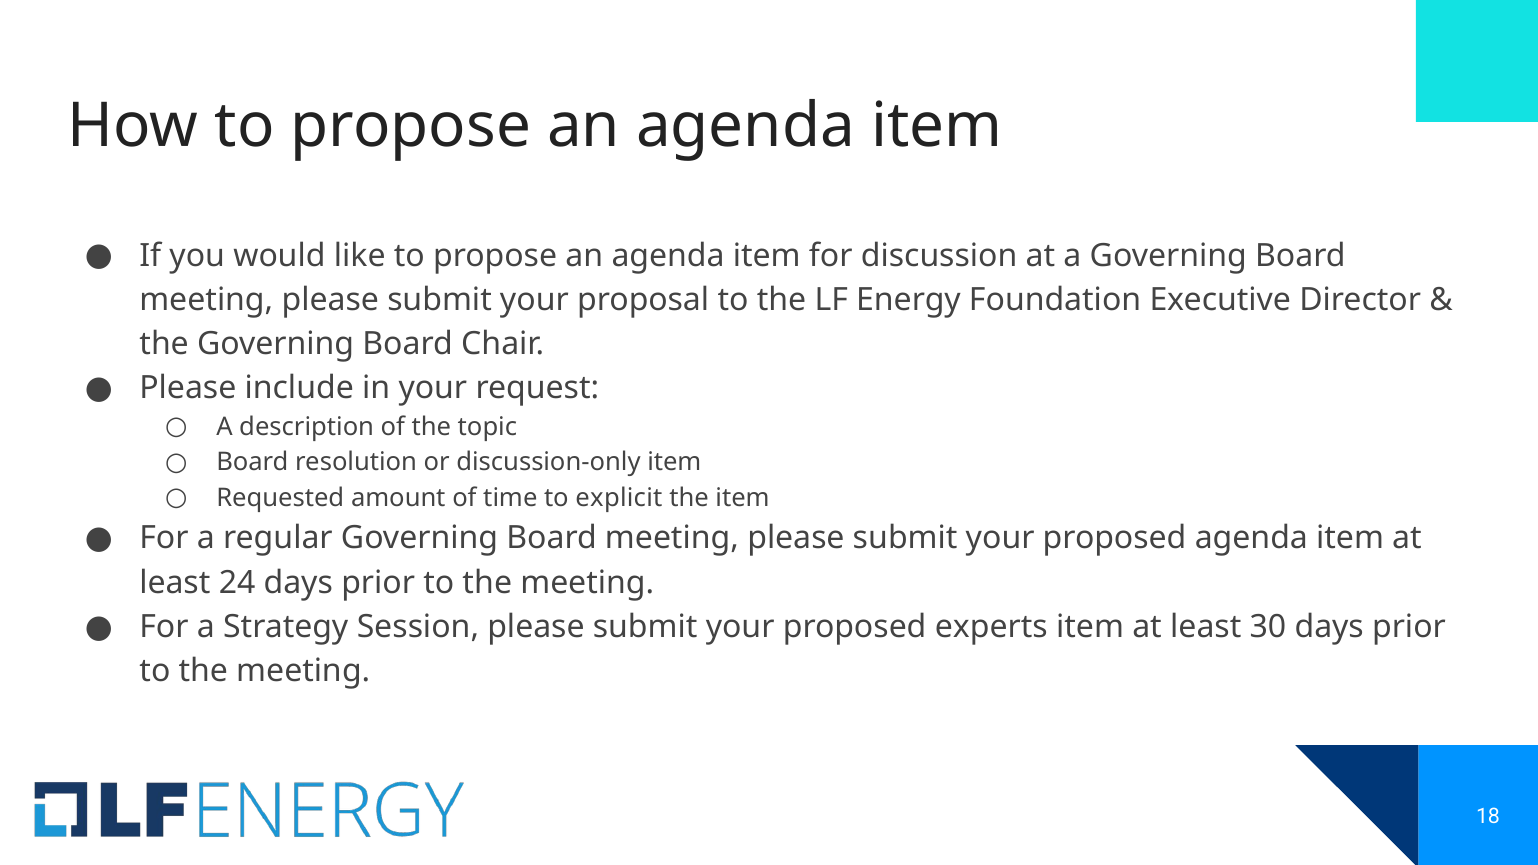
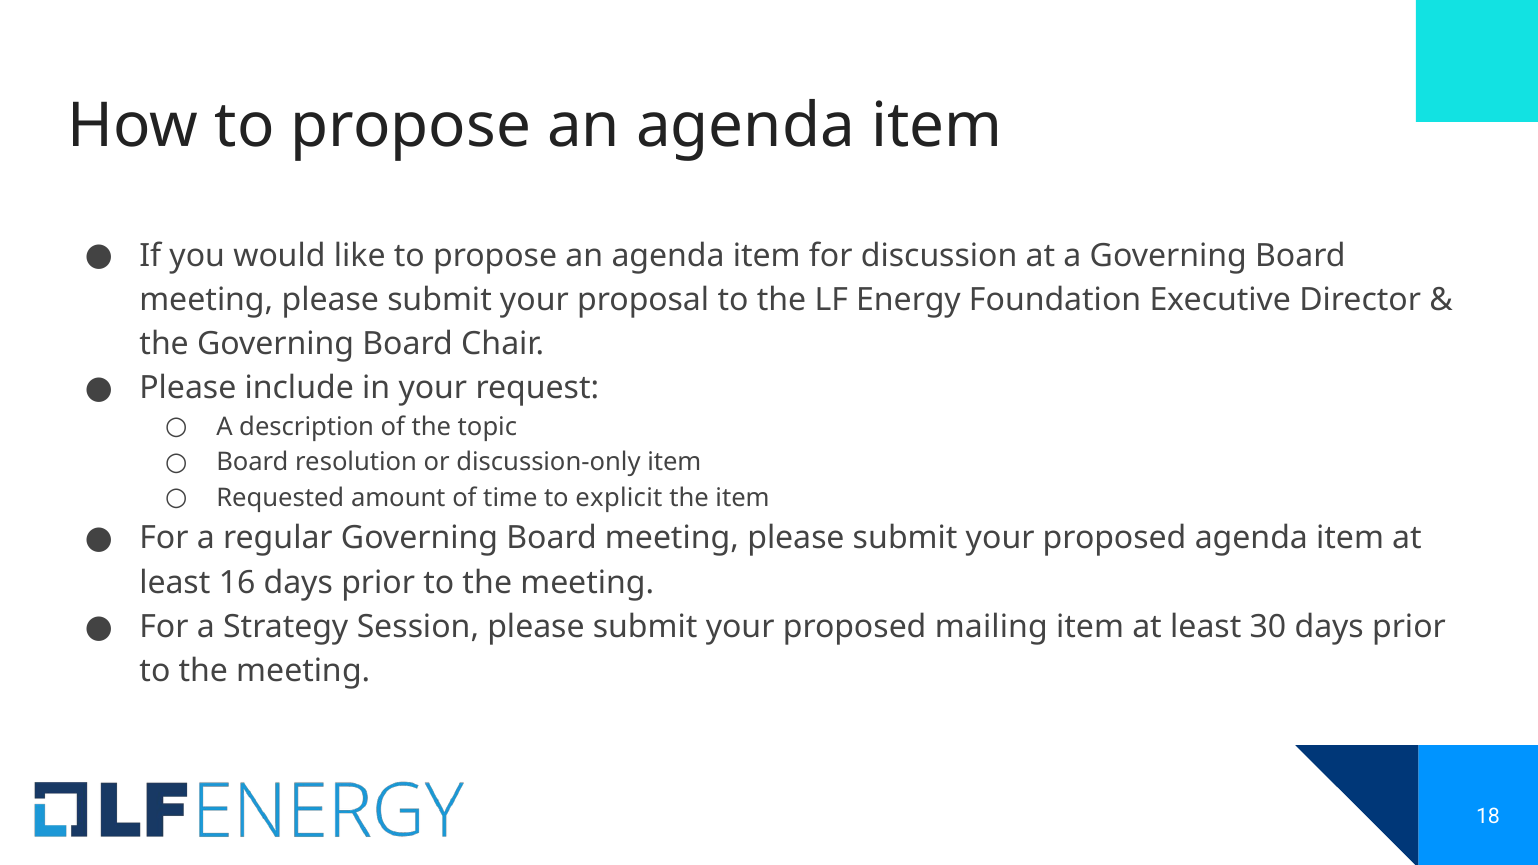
24: 24 -> 16
experts: experts -> mailing
